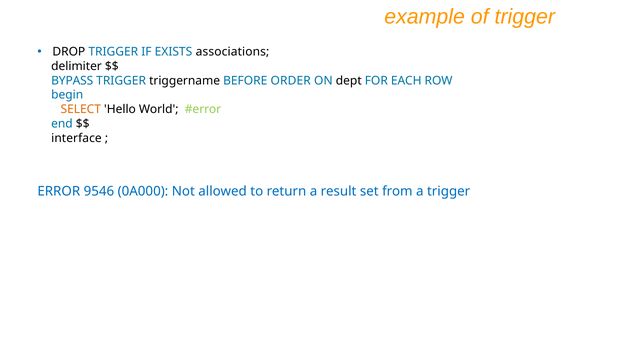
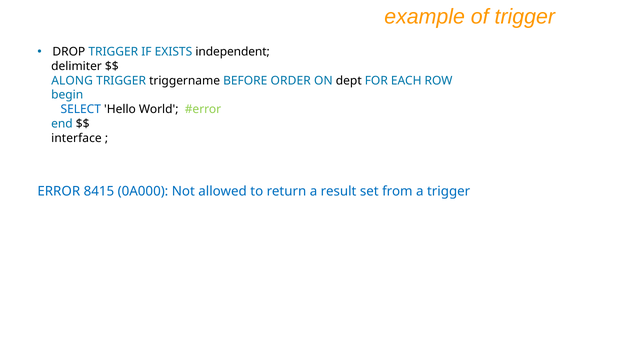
associations: associations -> independent
BYPASS: BYPASS -> ALONG
SELECT colour: orange -> blue
9546: 9546 -> 8415
